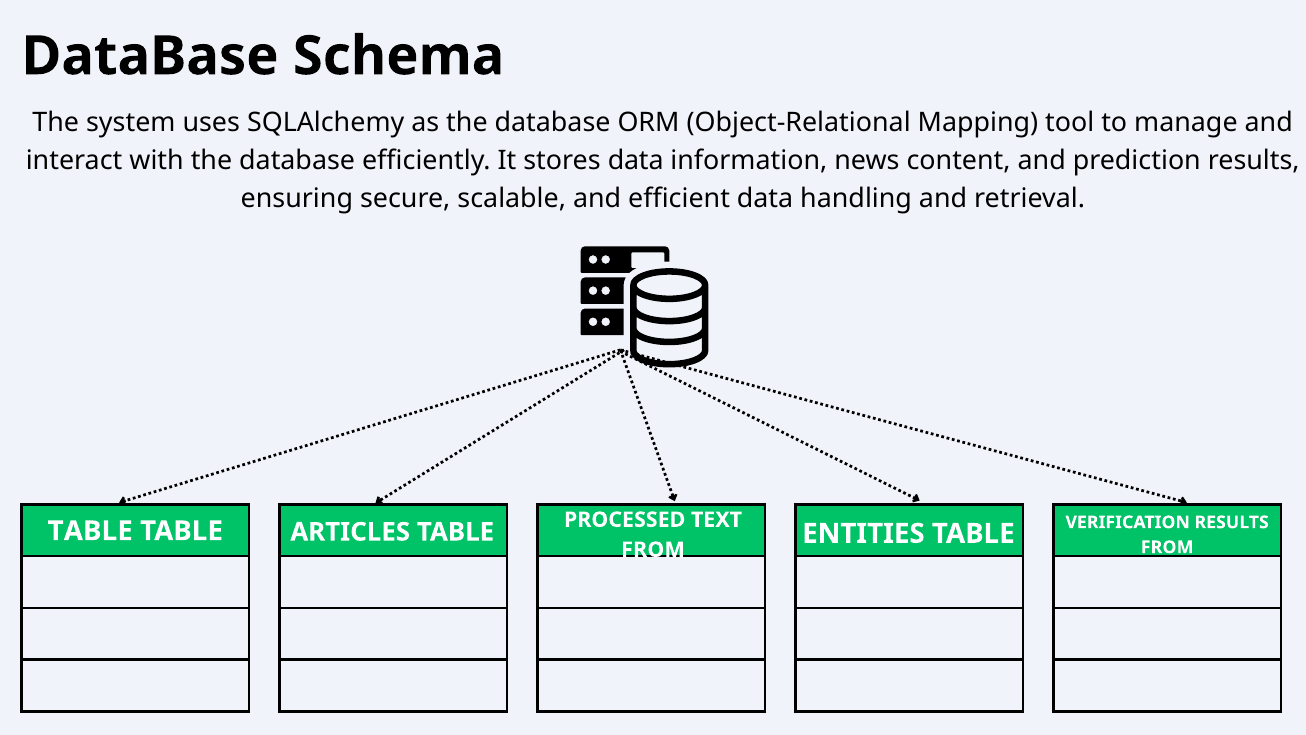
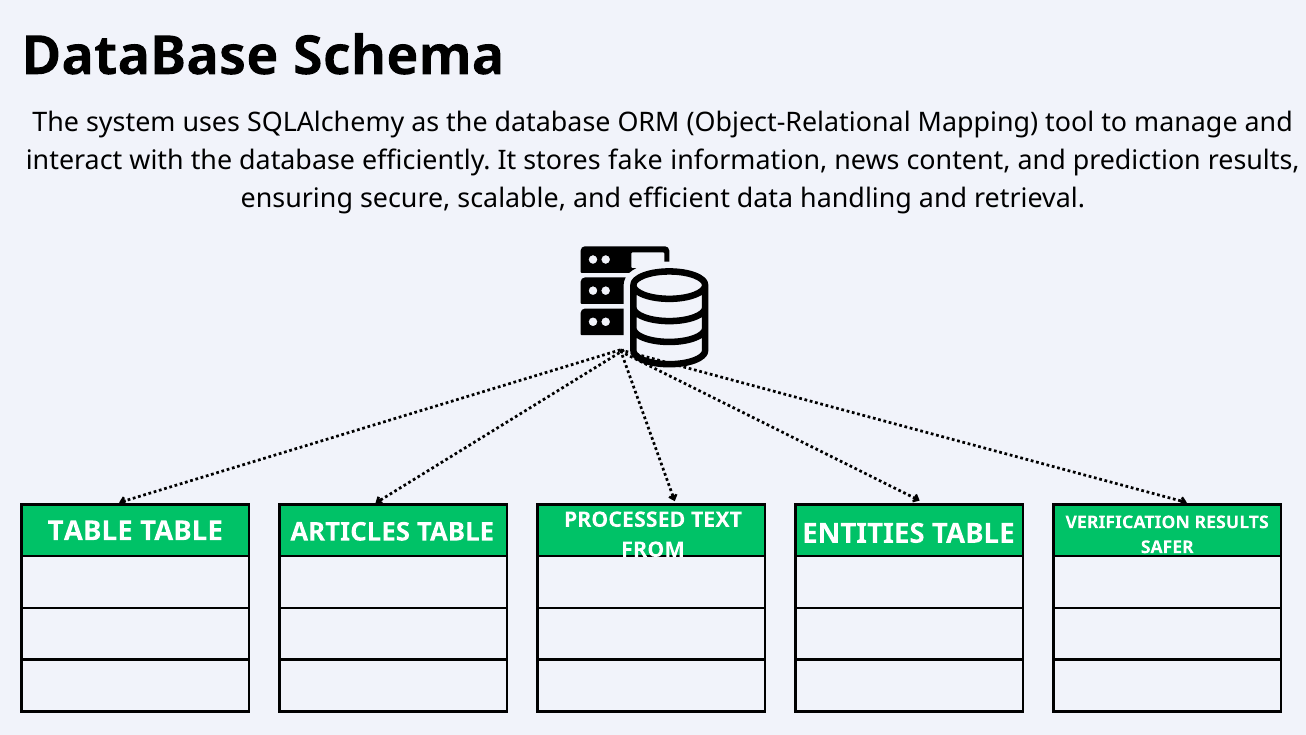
stores data: data -> fake
FROM at (1167, 547): FROM -> SAFER
